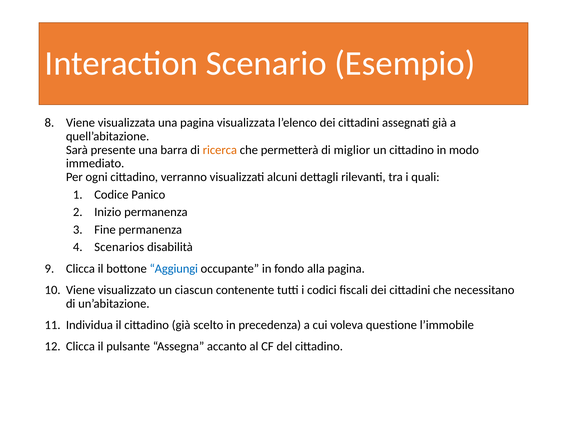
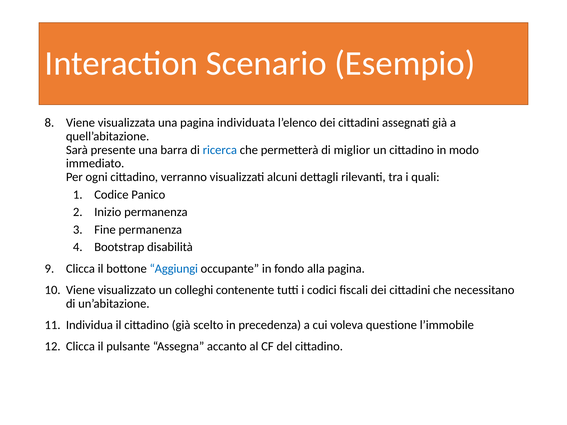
pagina visualizzata: visualizzata -> individuata
ricerca colour: orange -> blue
Scenarios: Scenarios -> Bootstrap
ciascun: ciascun -> colleghi
